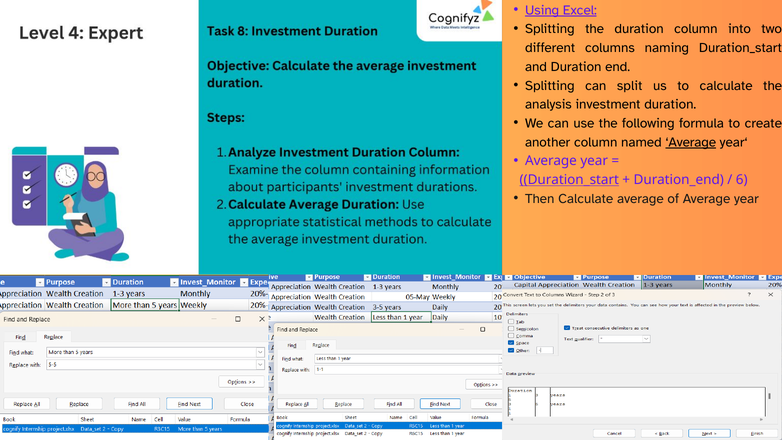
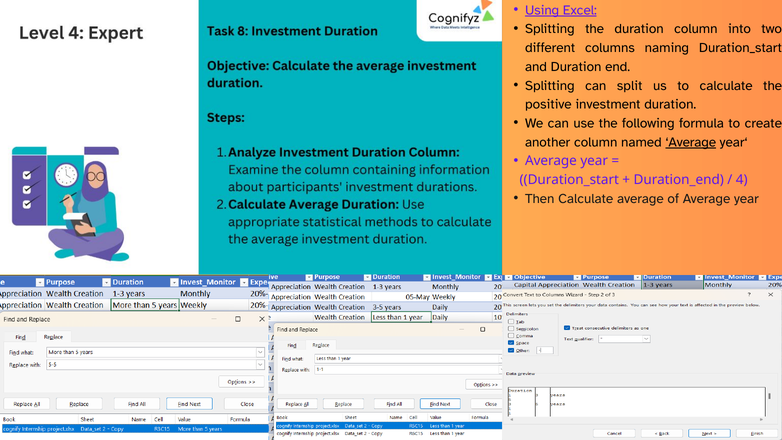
analysis: analysis -> positive
Duration_start at (569, 180) underline: present -> none
6: 6 -> 4
